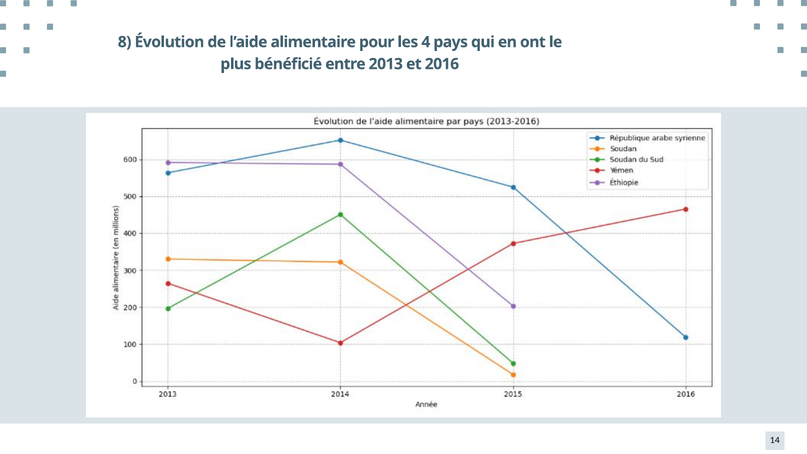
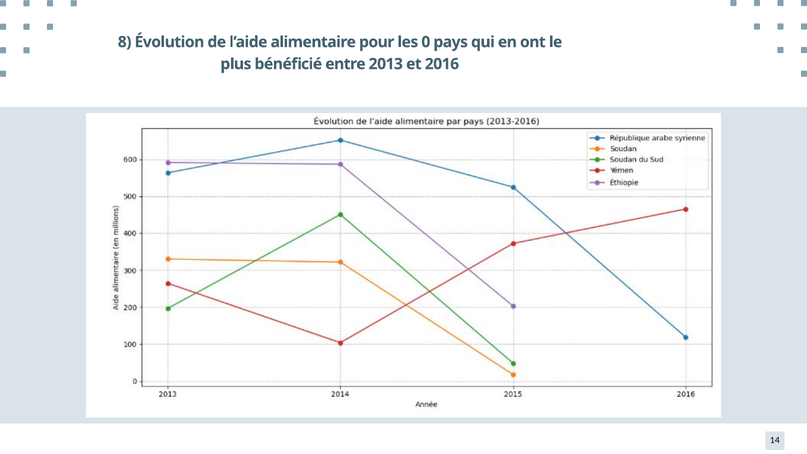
4: 4 -> 0
